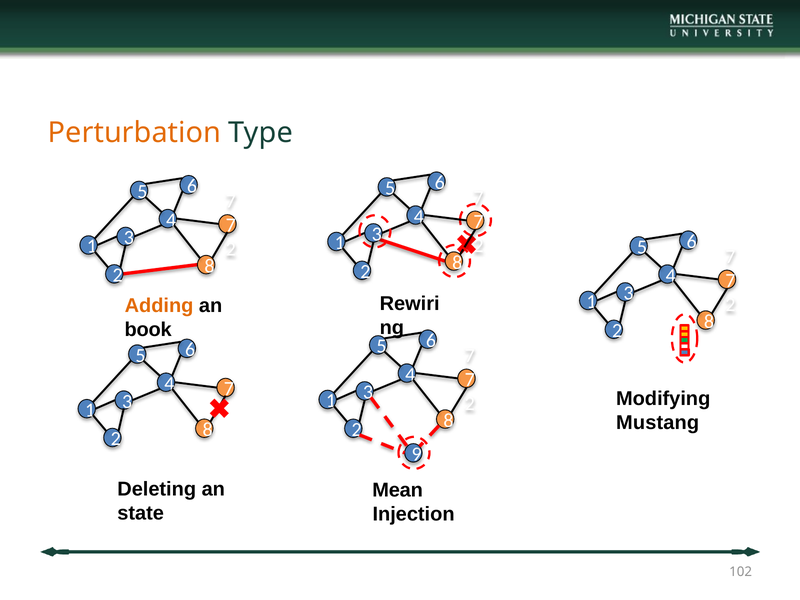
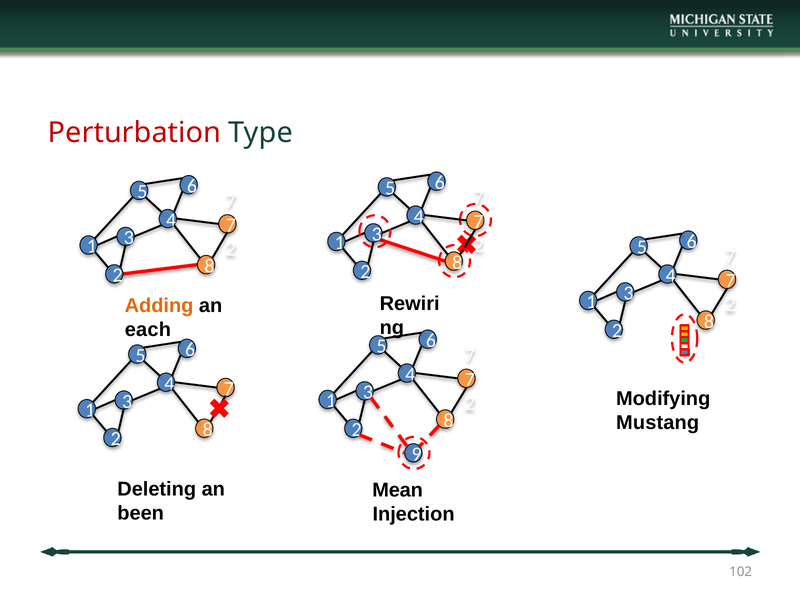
Perturbation colour: orange -> red
book: book -> each
state: state -> been
